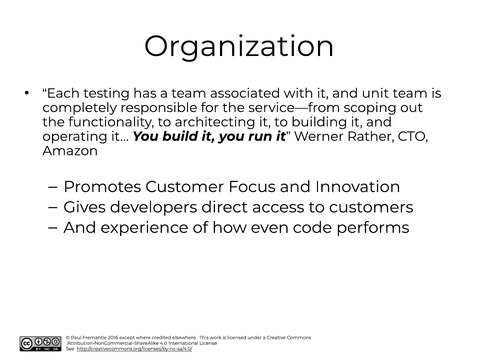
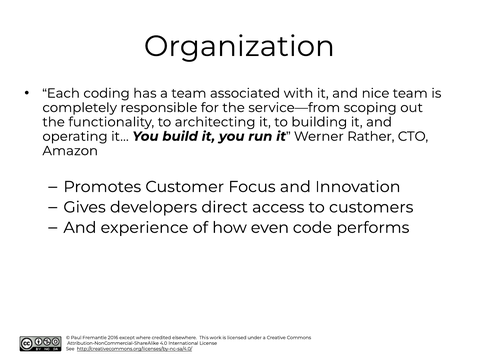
testing: testing -> coding
unit: unit -> nice
